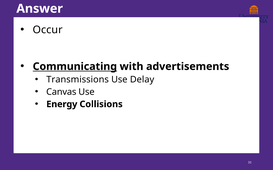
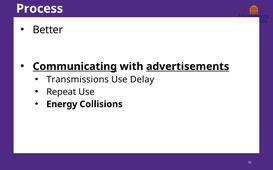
Answer: Answer -> Process
Occur: Occur -> Better
advertisements underline: none -> present
Canvas: Canvas -> Repeat
